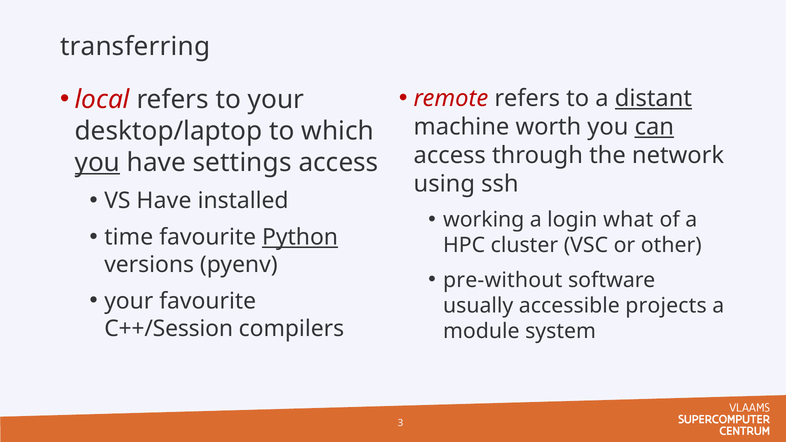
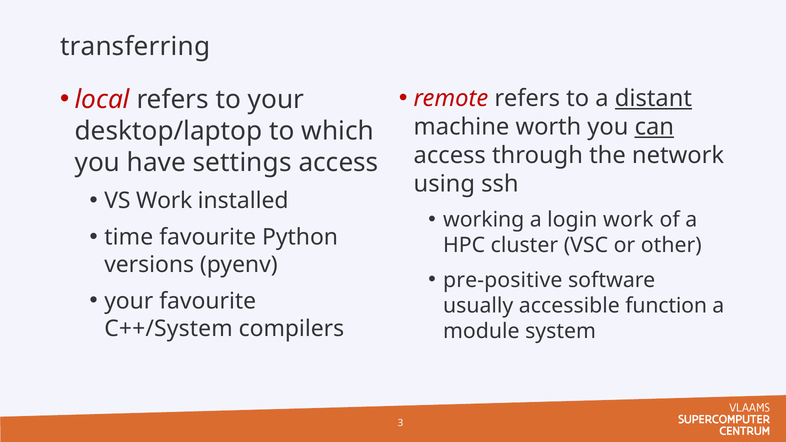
you at (97, 163) underline: present -> none
VS Have: Have -> Work
login what: what -> work
Python underline: present -> none
pre-without: pre-without -> pre-positive
projects: projects -> function
C++/Session: C++/Session -> C++/System
